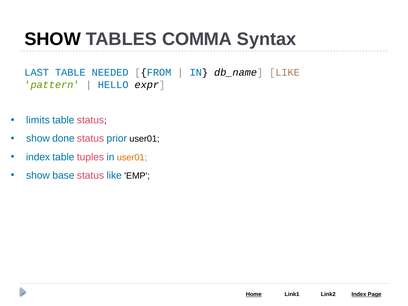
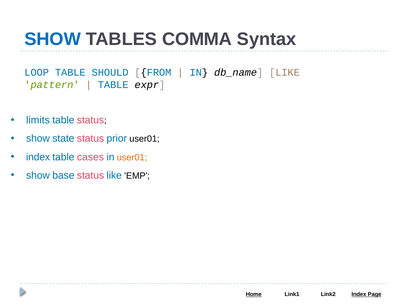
SHOW at (53, 39) colour: black -> blue
LAST: LAST -> LOOP
NEEDED: NEEDED -> SHOULD
HELLO at (113, 85): HELLO -> TABLE
done: done -> state
tuples: tuples -> cases
